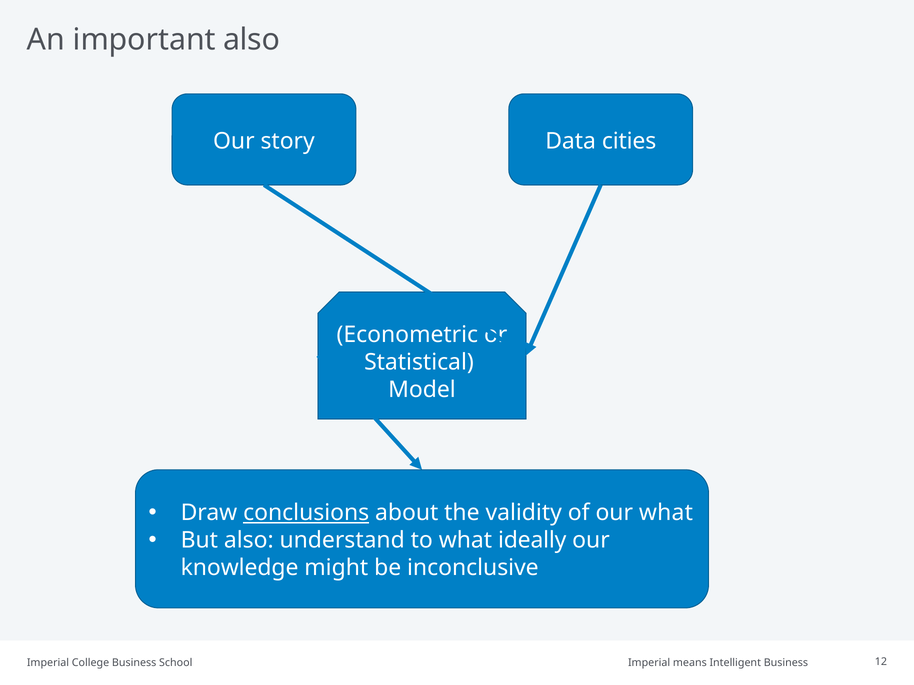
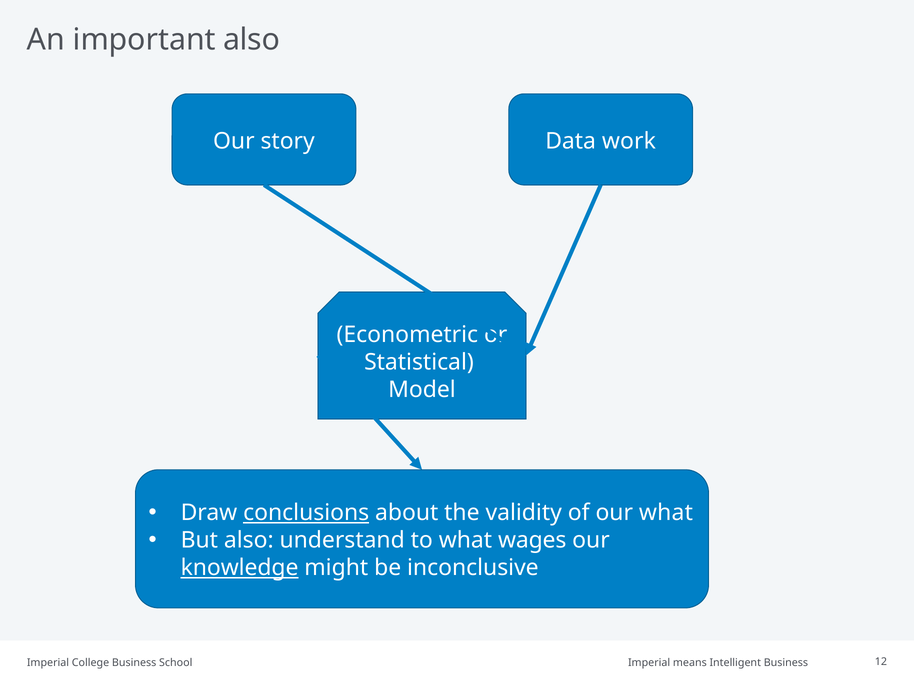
cities: cities -> work
ideally: ideally -> wages
knowledge underline: none -> present
